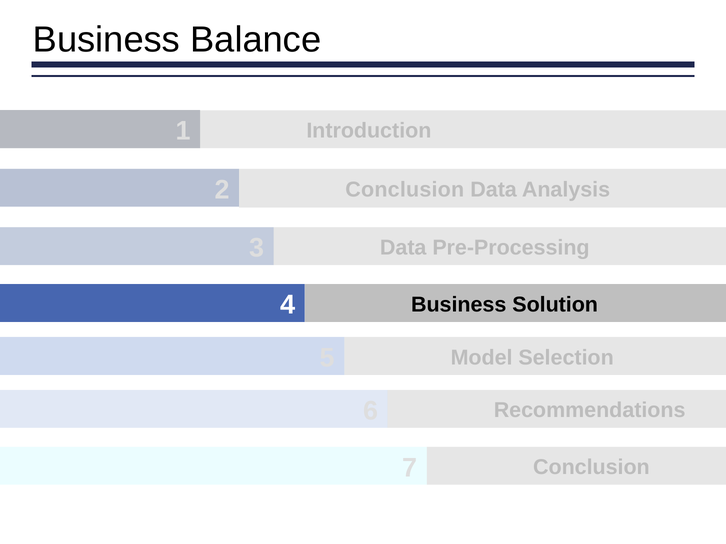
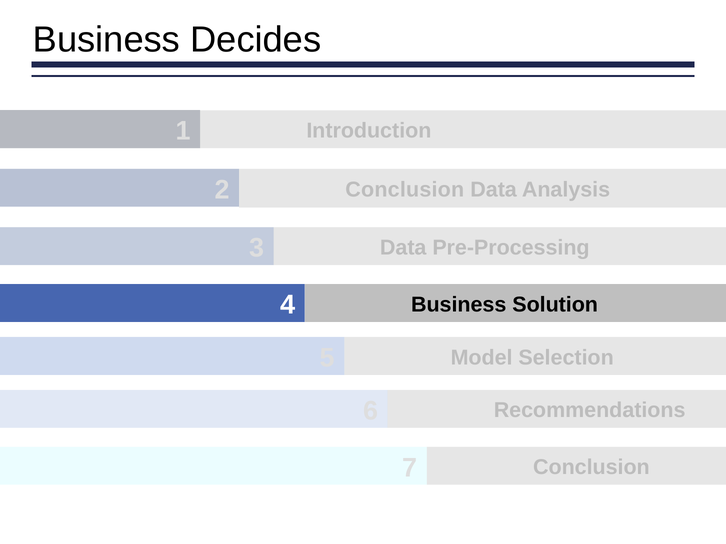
Balance: Balance -> Decides
